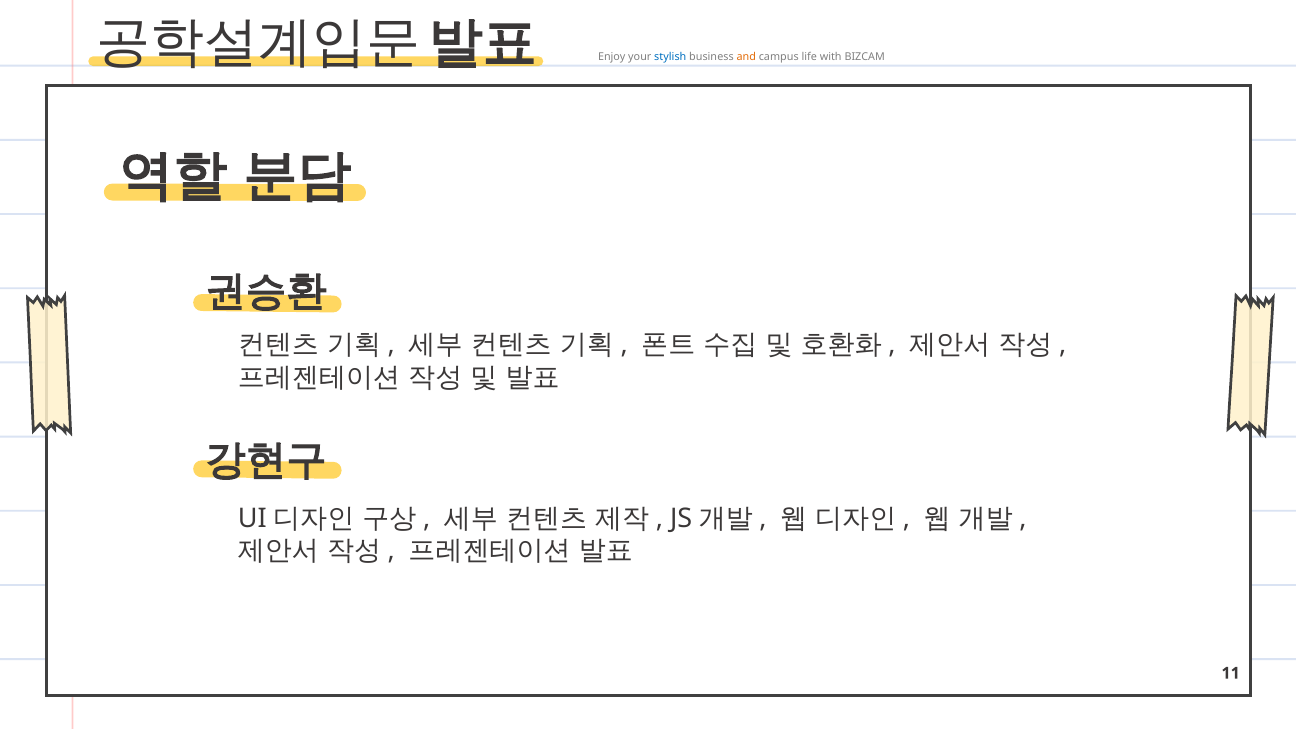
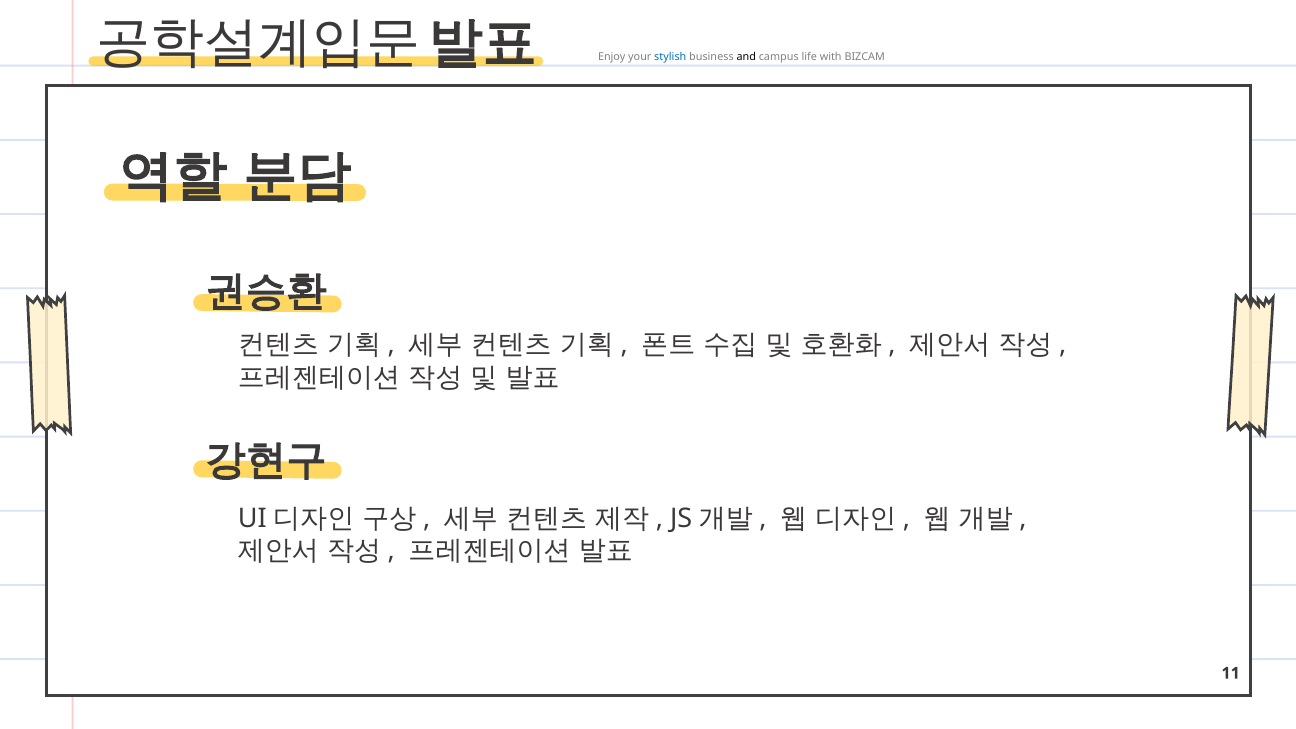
and colour: orange -> black
